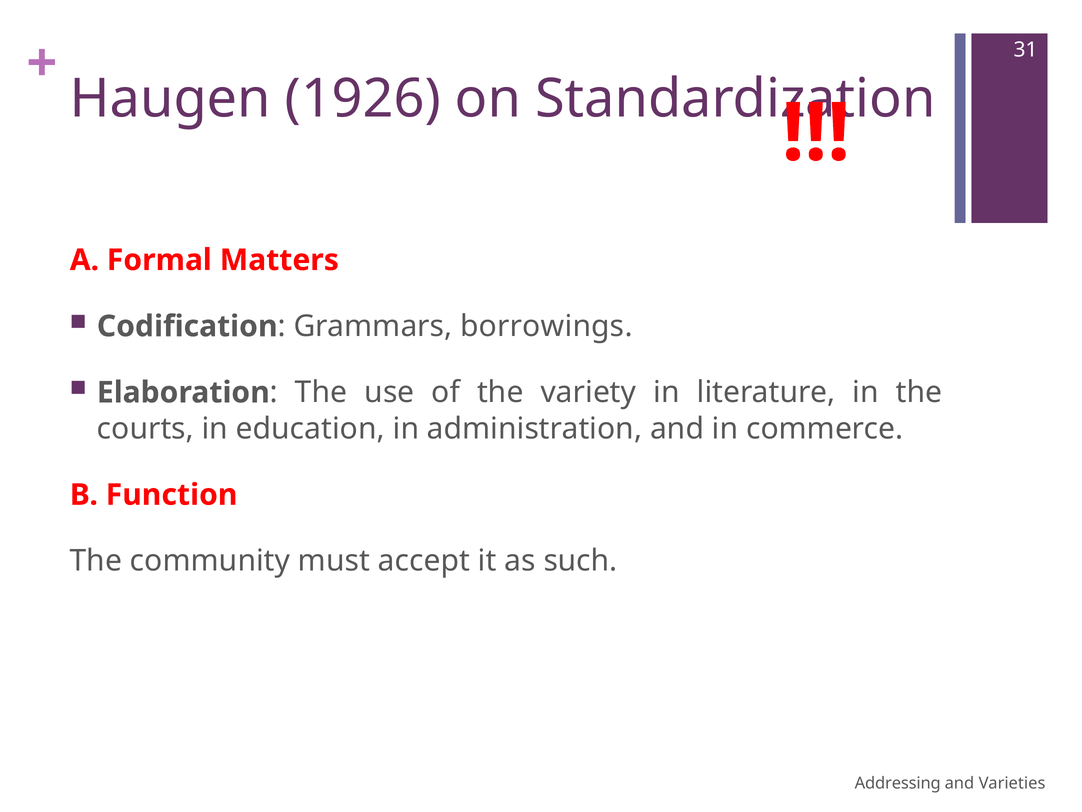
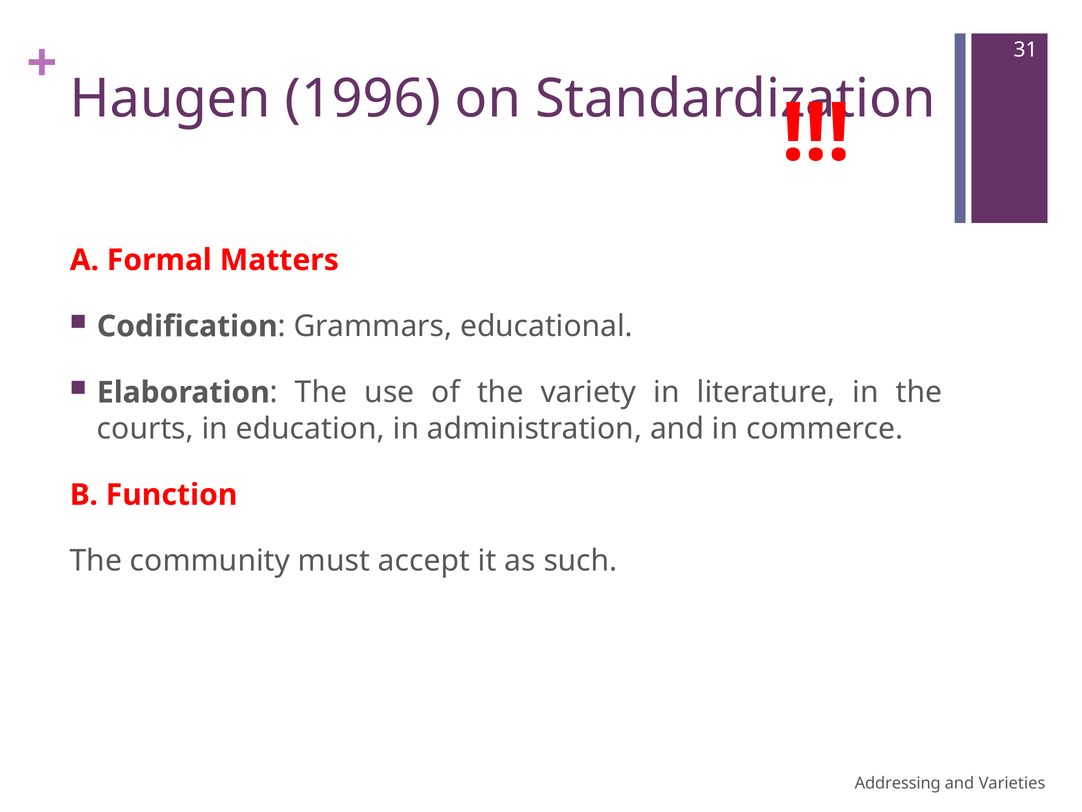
1926: 1926 -> 1996
borrowings: borrowings -> educational
